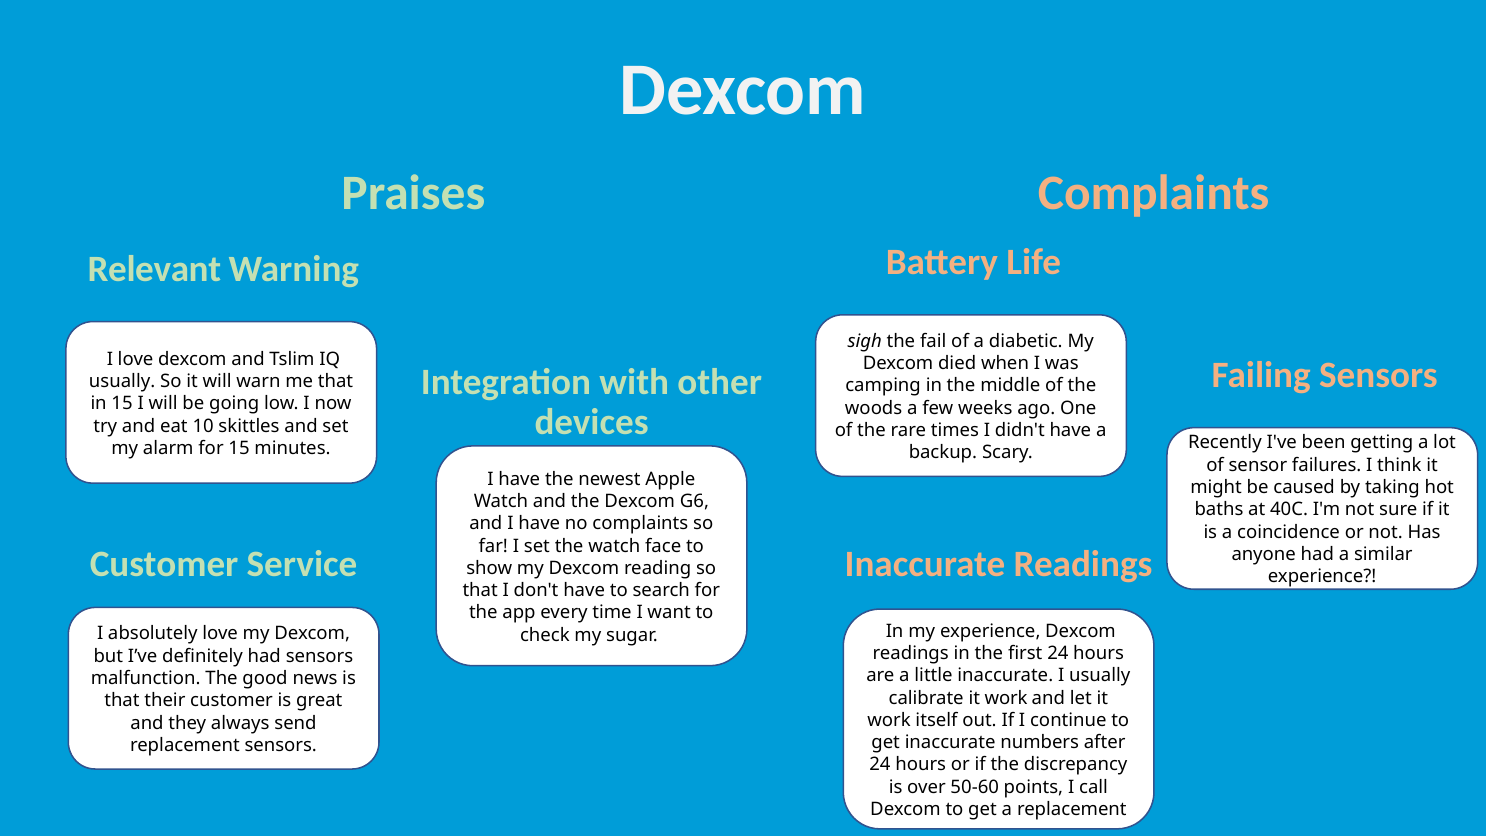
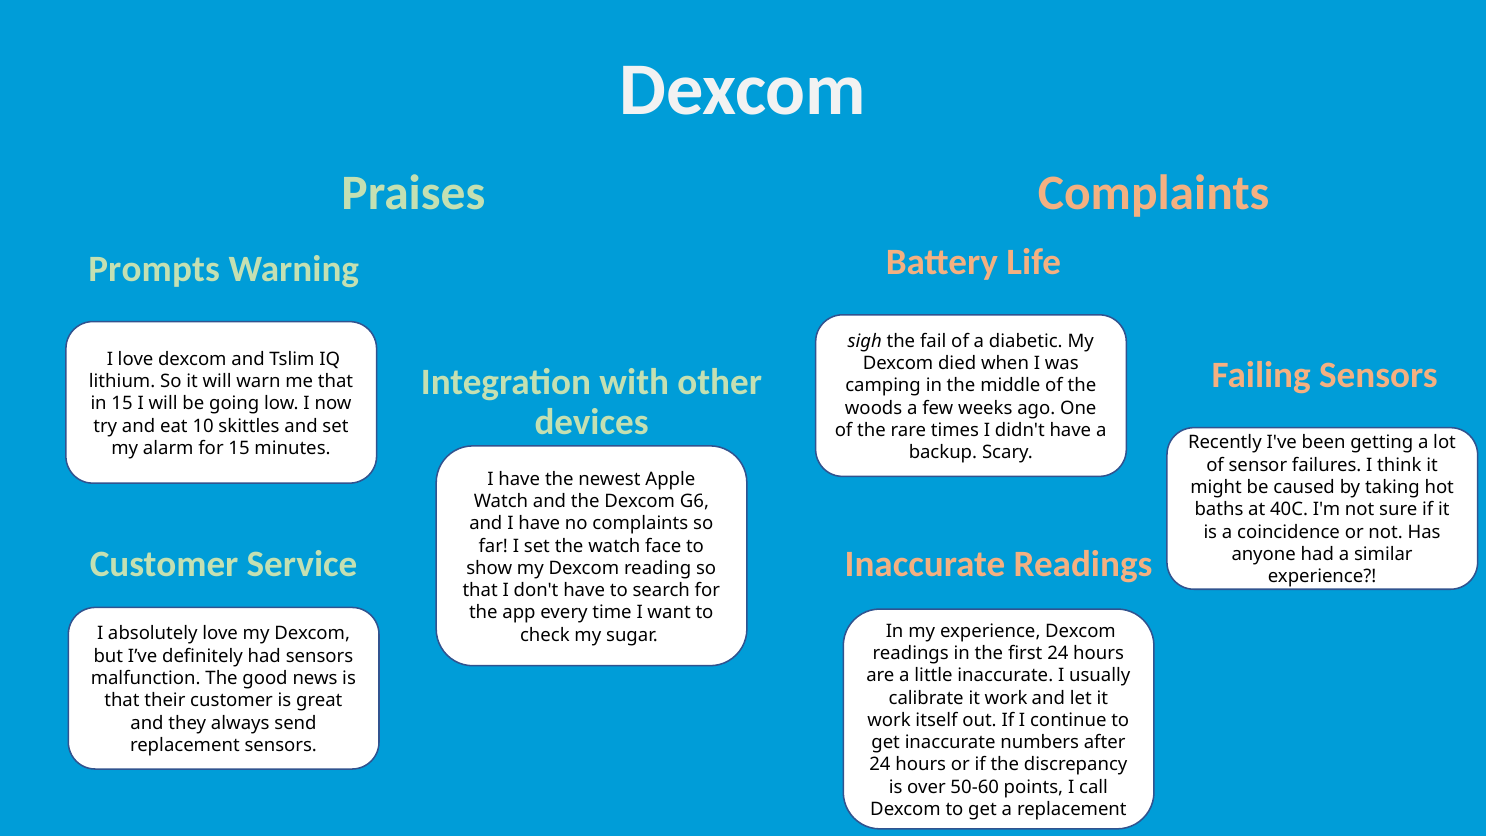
Relevant: Relevant -> Prompts
usually at (122, 381): usually -> lithium
